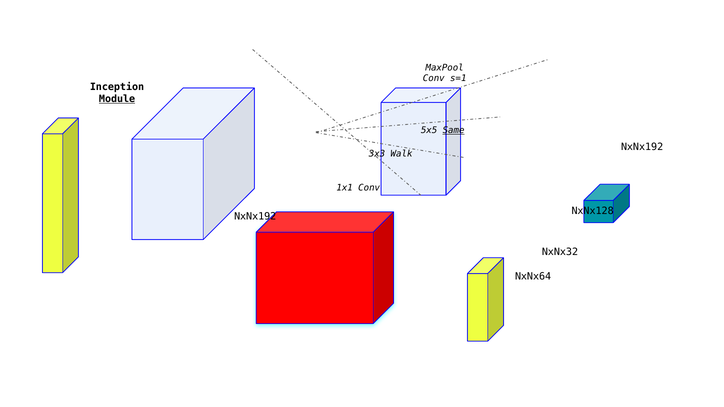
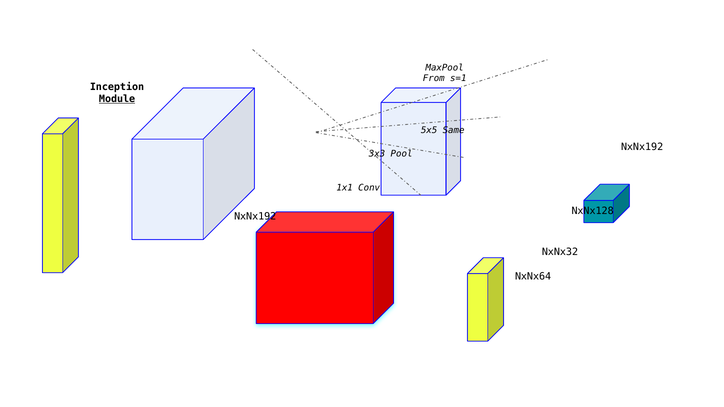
Conv at (434, 78): Conv -> From
Same underline: present -> none
Walk: Walk -> Pool
